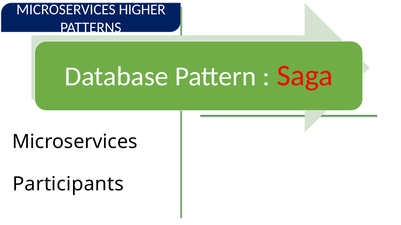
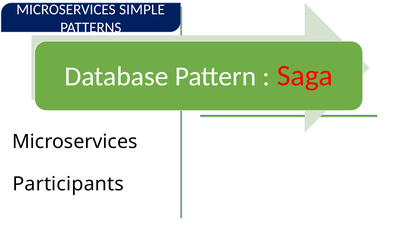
HIGHER: HIGHER -> SIMPLE
